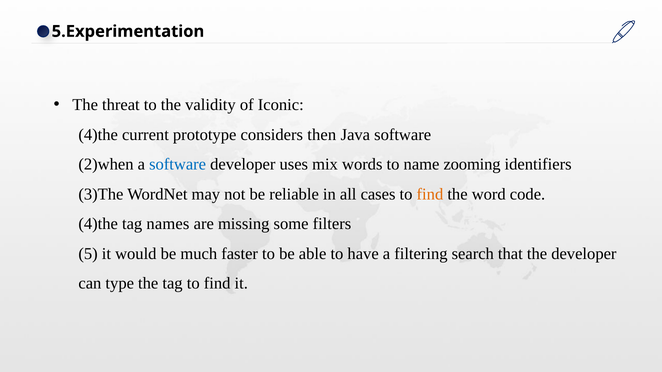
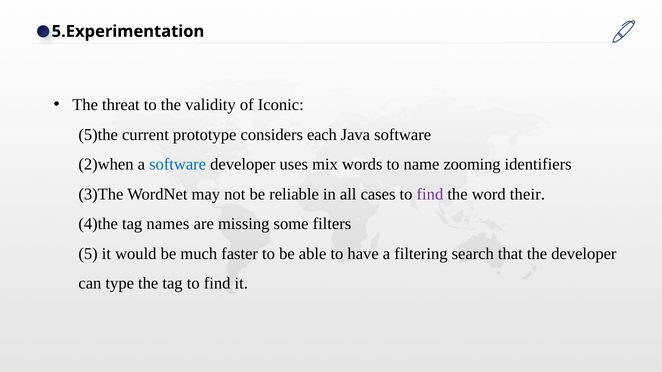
4)the at (98, 135): 4)the -> 5)the
then: then -> each
find at (430, 194) colour: orange -> purple
code: code -> their
